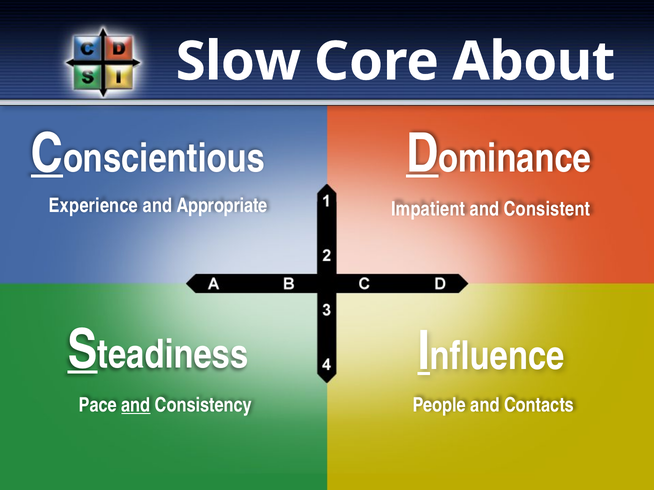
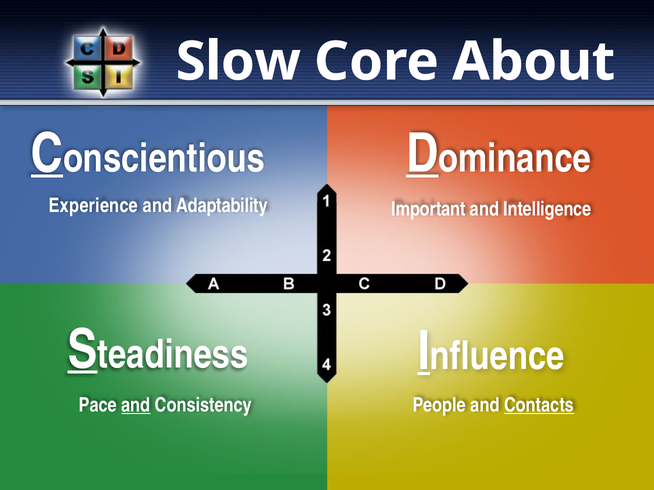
Appropriate: Appropriate -> Adaptability
Impatient: Impatient -> Important
Consistent: Consistent -> Intelligence
Contacts underline: none -> present
